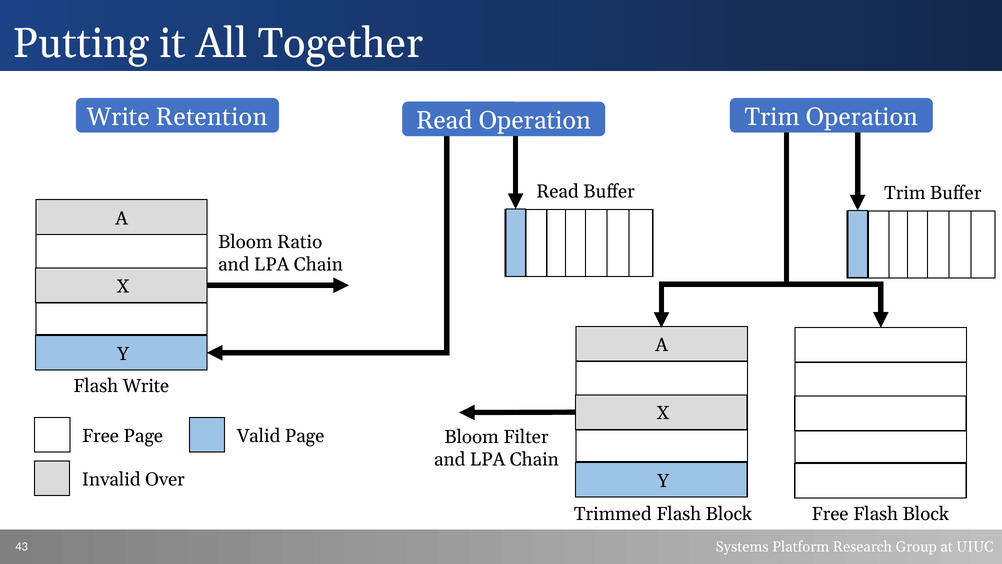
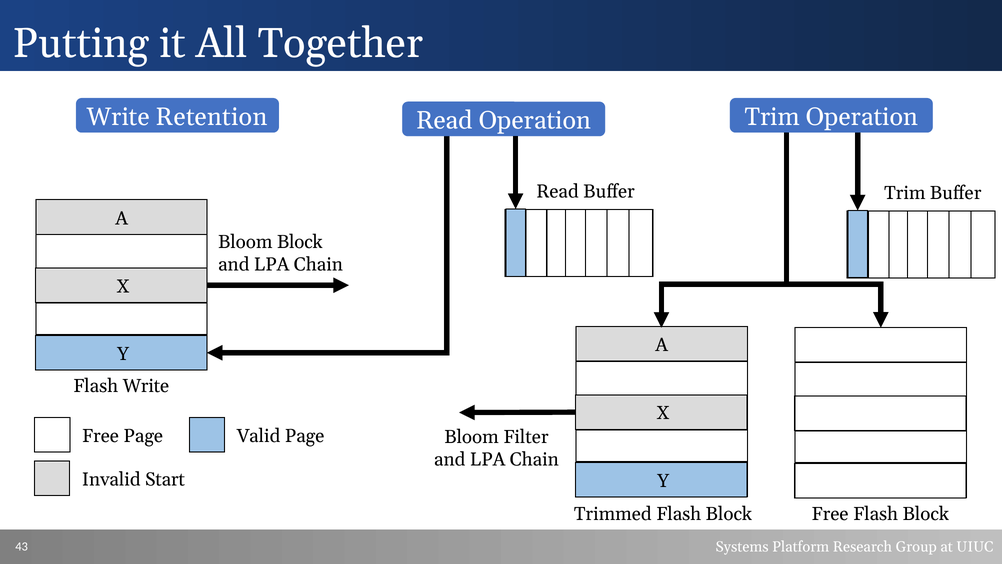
Bloom Ratio: Ratio -> Block
Over: Over -> Start
